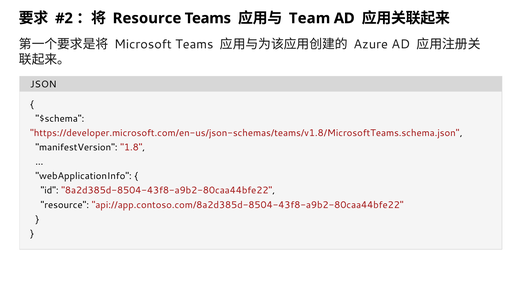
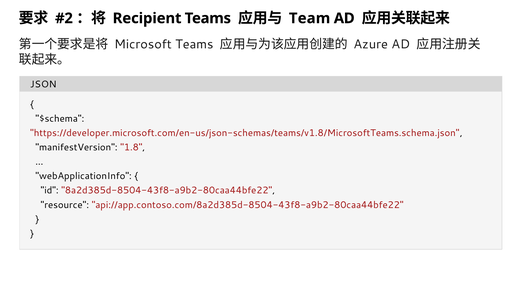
Resource at (147, 18): Resource -> Recipient
